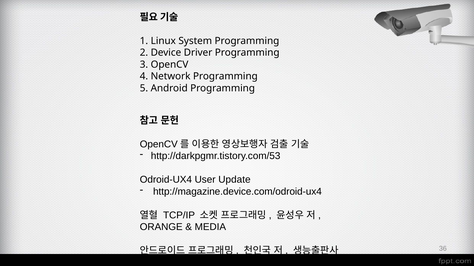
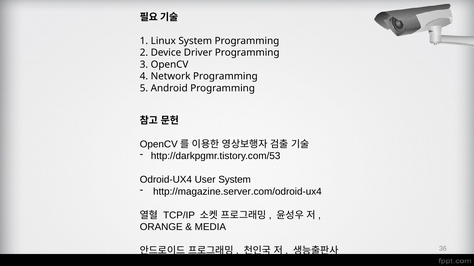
User Update: Update -> System
http://magazine.device.com/odroid-ux4: http://magazine.device.com/odroid-ux4 -> http://magazine.server.com/odroid-ux4
